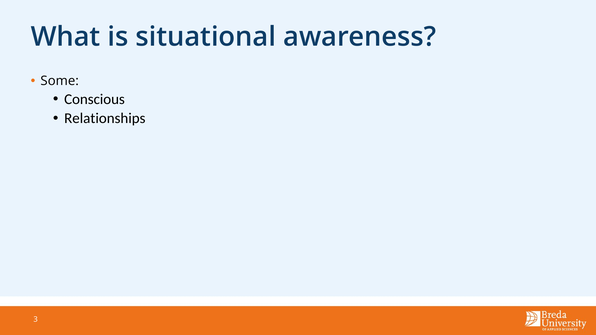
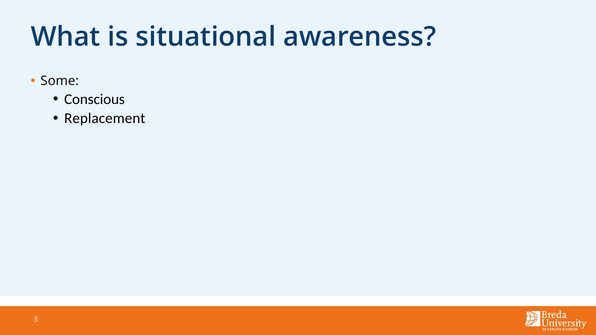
Relationships: Relationships -> Replacement
